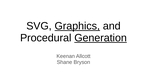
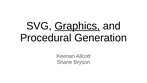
Generation underline: present -> none
